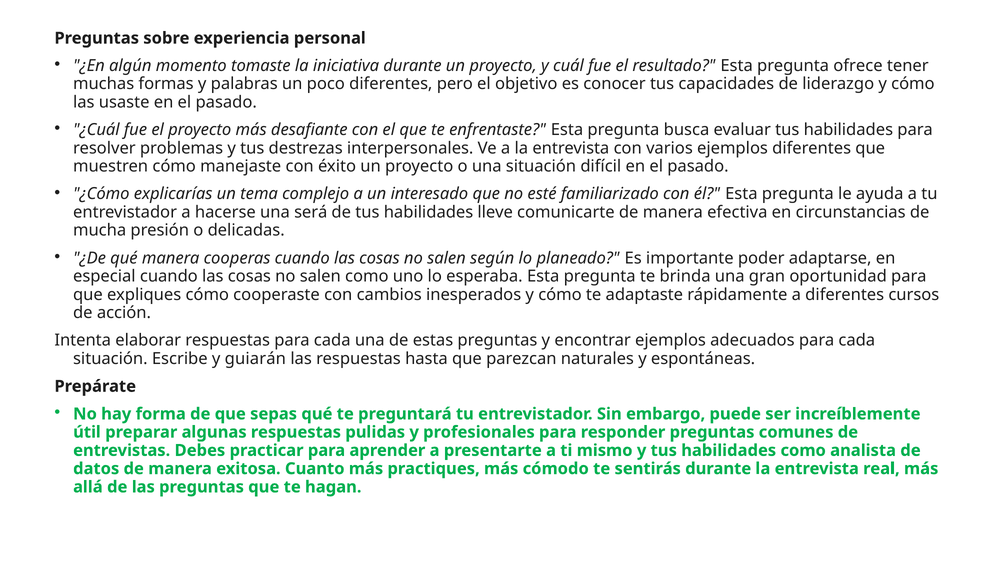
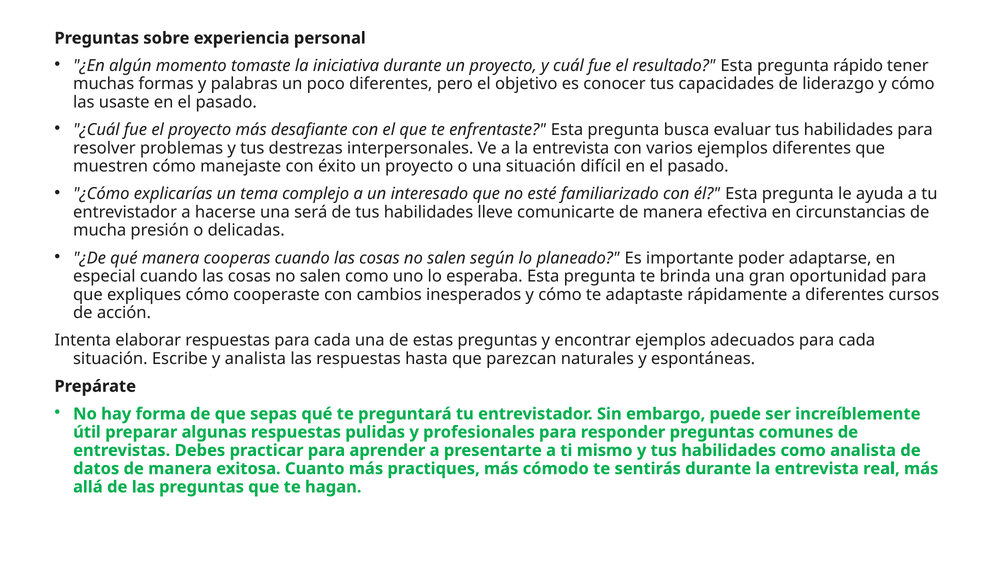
ofrece: ofrece -> rápido
y guiarán: guiarán -> analista
